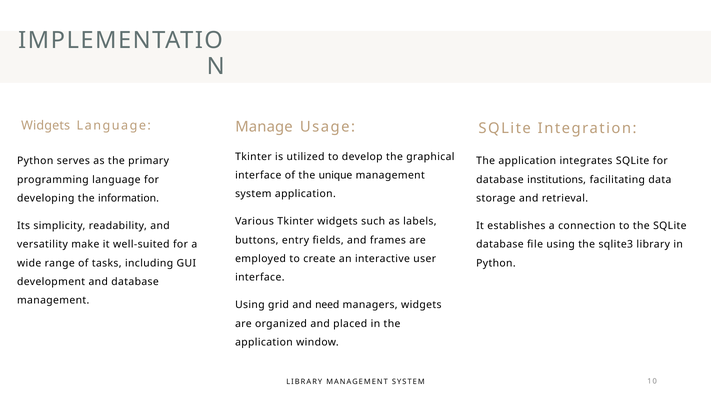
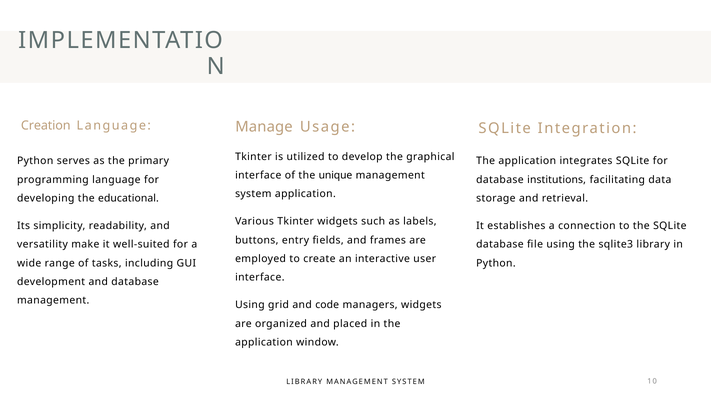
Widgets at (46, 126): Widgets -> Creation
information: information -> educational
need: need -> code
